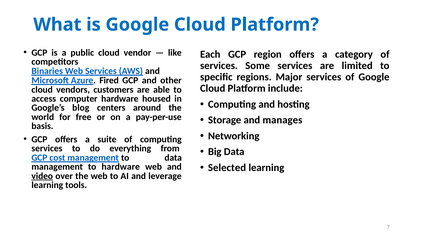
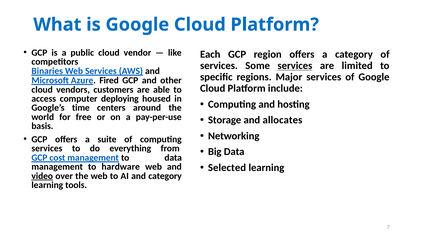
services at (295, 66) underline: none -> present
computer hardware: hardware -> deploying
blog: blog -> time
manages: manages -> allocates
and leverage: leverage -> category
